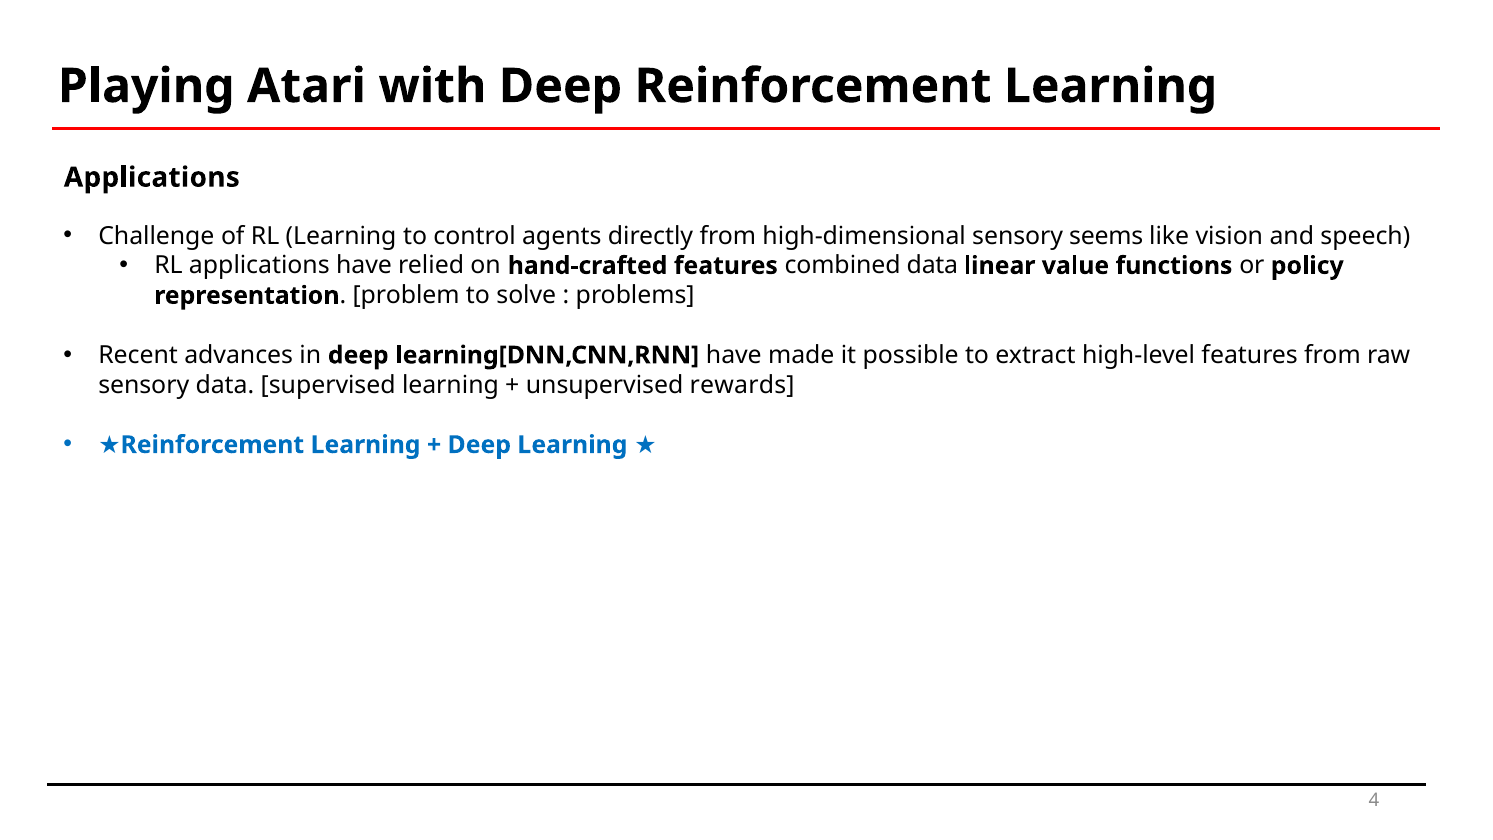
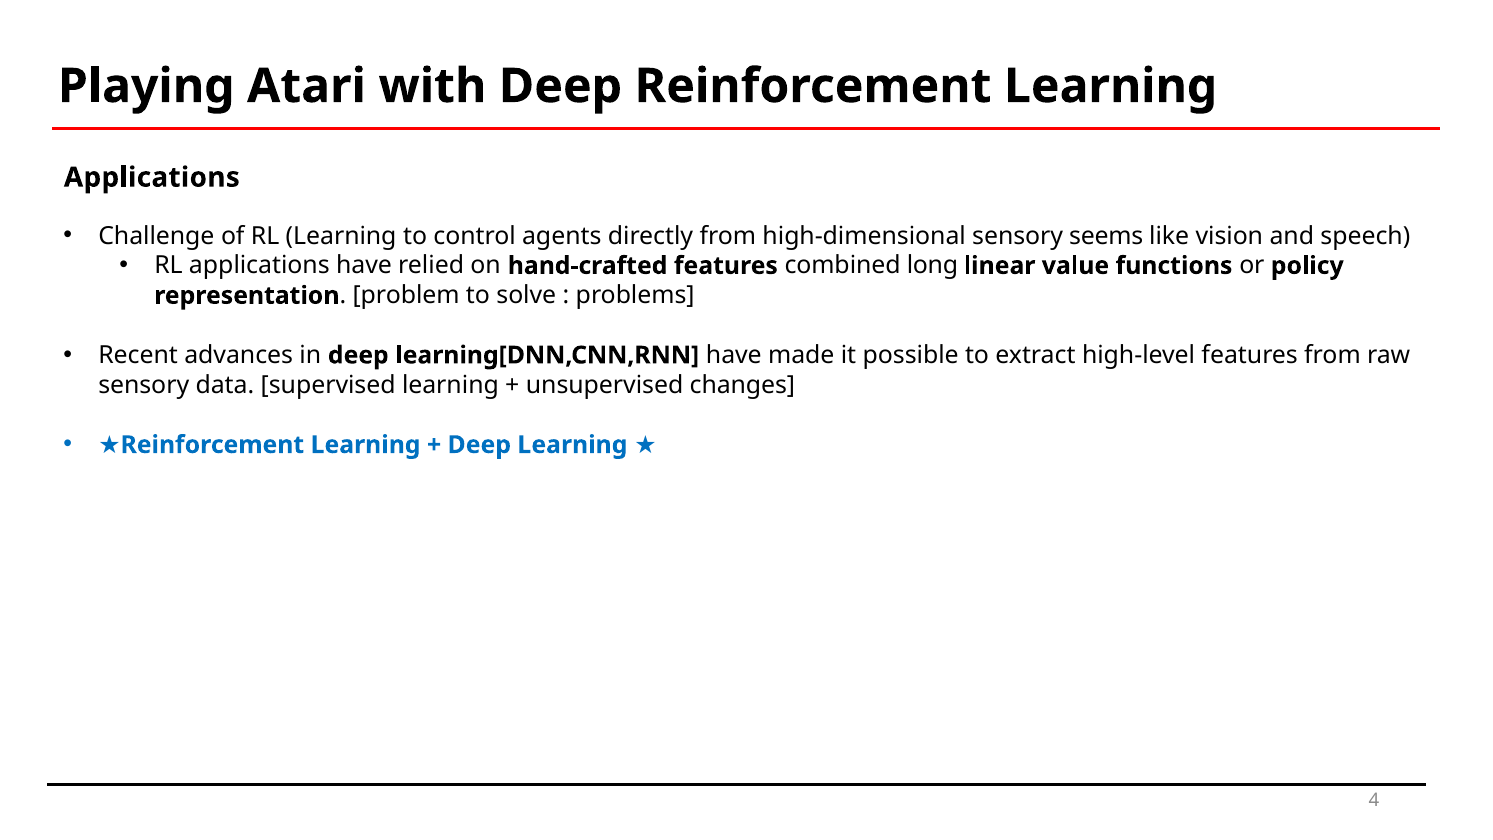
combined data: data -> long
rewards: rewards -> changes
